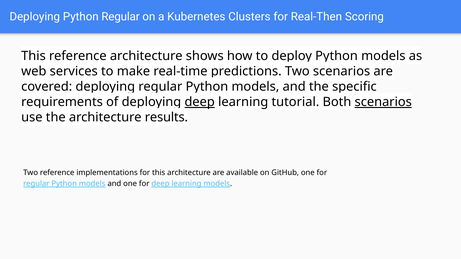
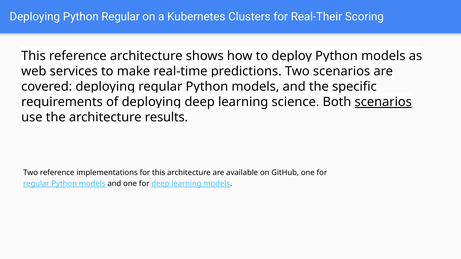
Real-Then: Real-Then -> Real-Their
deep at (200, 102) underline: present -> none
tutorial: tutorial -> science
